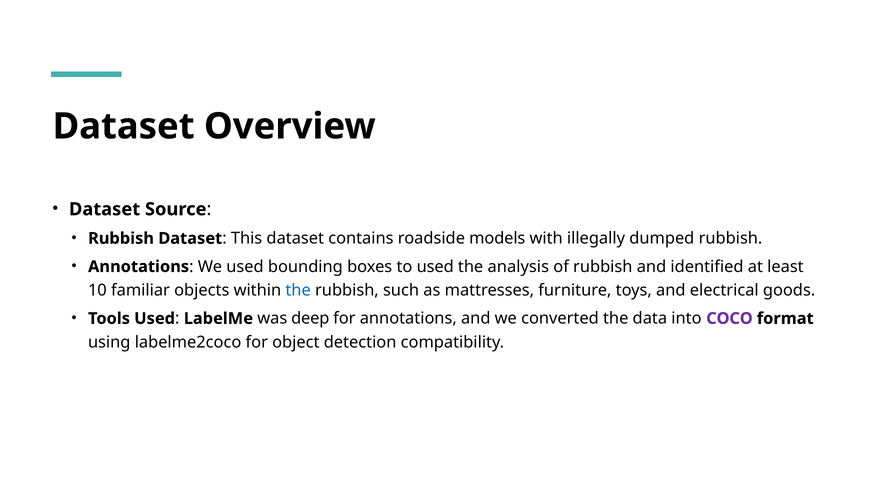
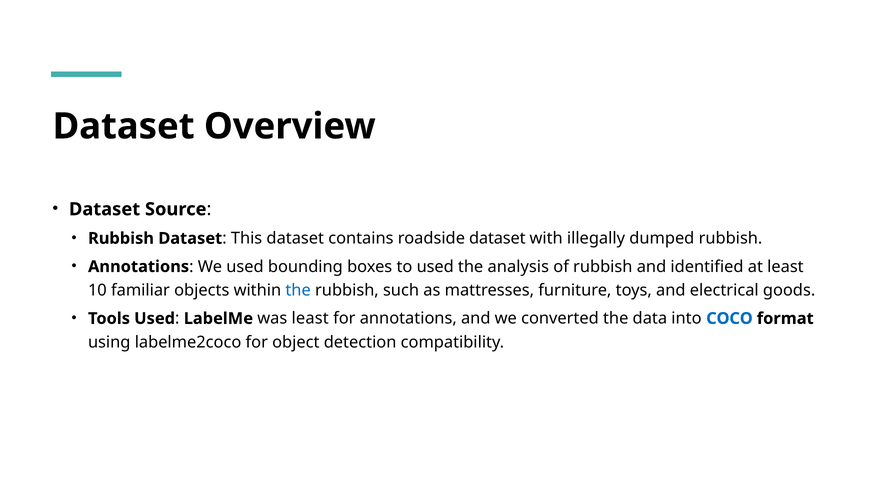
roadside models: models -> dataset
was deep: deep -> least
COCO colour: purple -> blue
